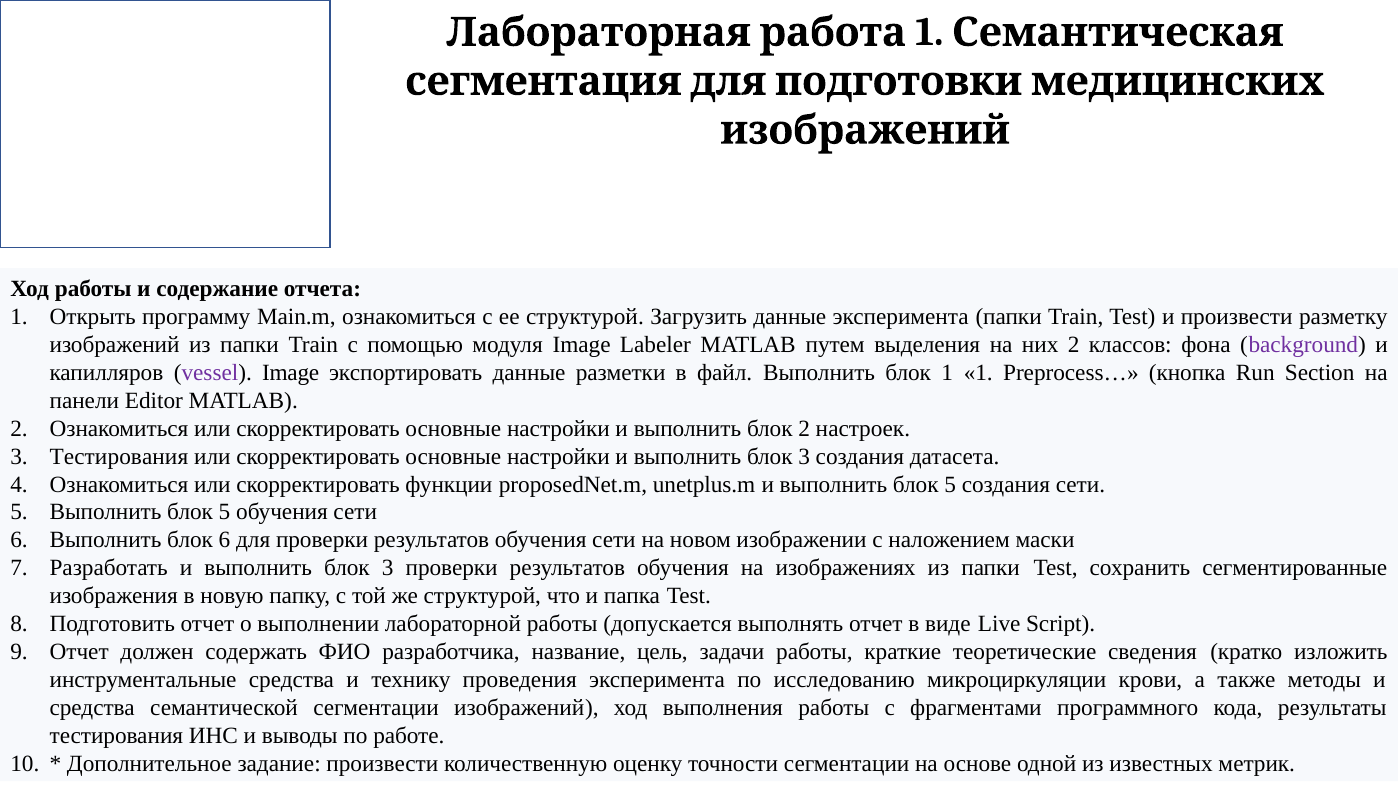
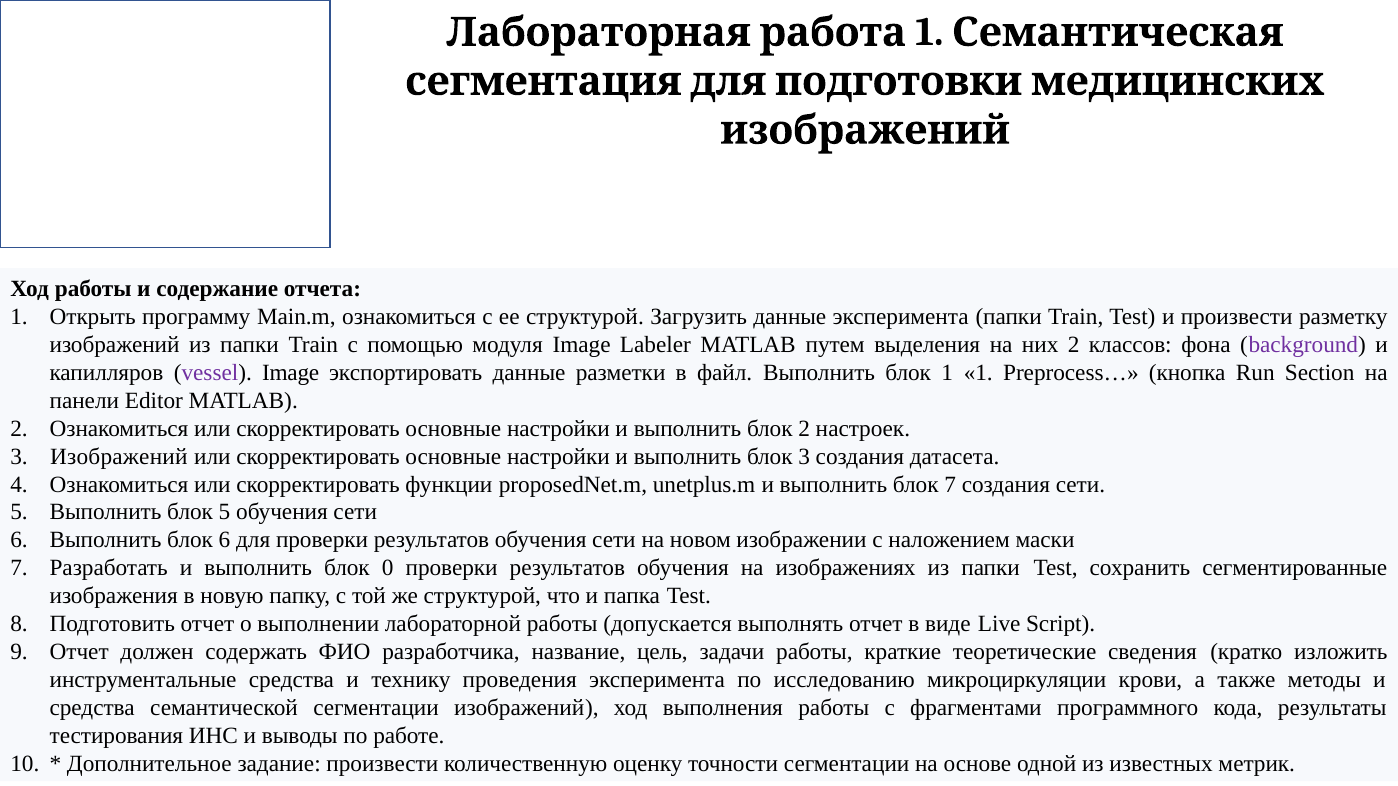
3 Тестирования: Тестирования -> Изображений
и выполнить блок 5: 5 -> 7
3 at (388, 568): 3 -> 0
